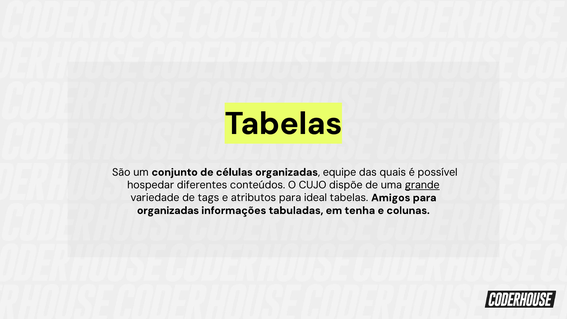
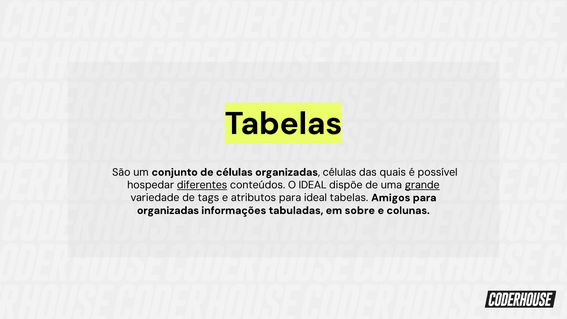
organizadas equipe: equipe -> células
diferentes underline: none -> present
O CUJO: CUJO -> IDEAL
tenha: tenha -> sobre
